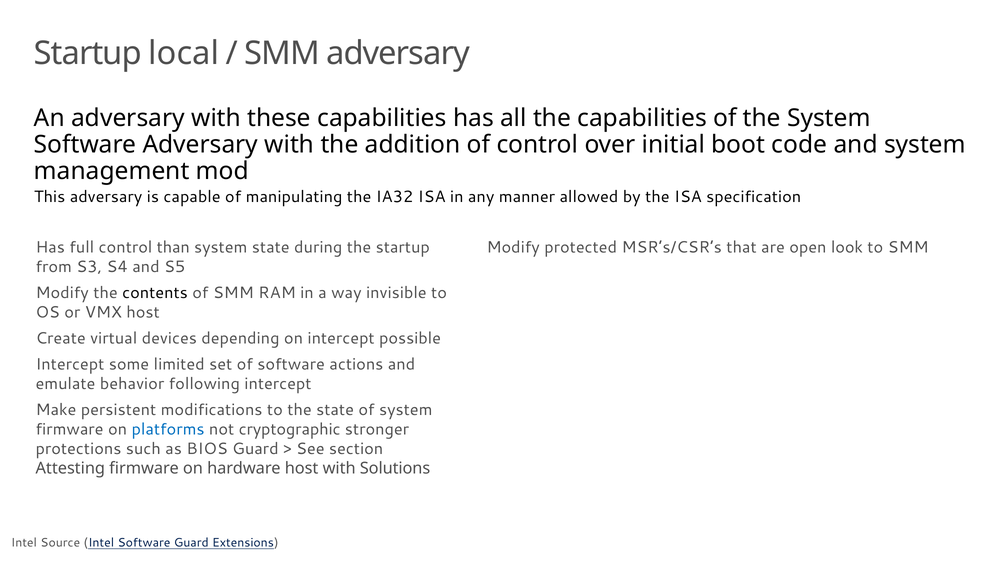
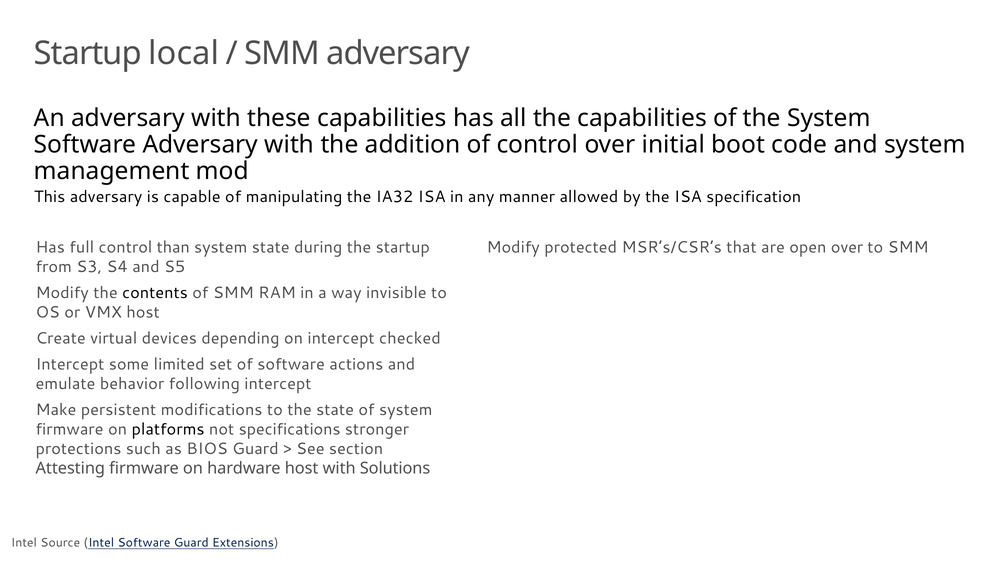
open look: look -> over
possible: possible -> checked
platforms colour: blue -> black
cryptographic: cryptographic -> specifications
